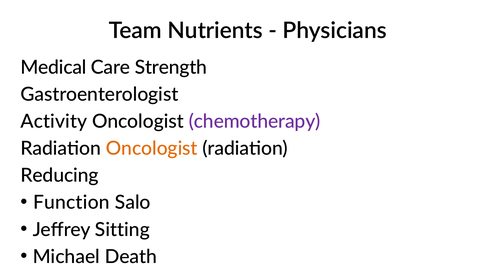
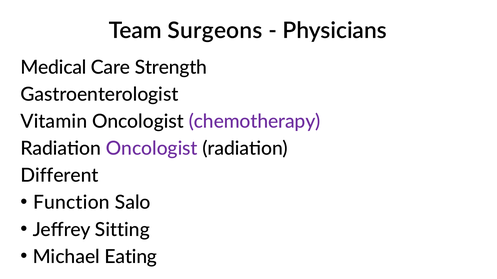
Nutrients: Nutrients -> Surgeons
Activity: Activity -> Vitamin
Oncologist at (152, 149) colour: orange -> purple
Reducing: Reducing -> Different
Death: Death -> Eating
